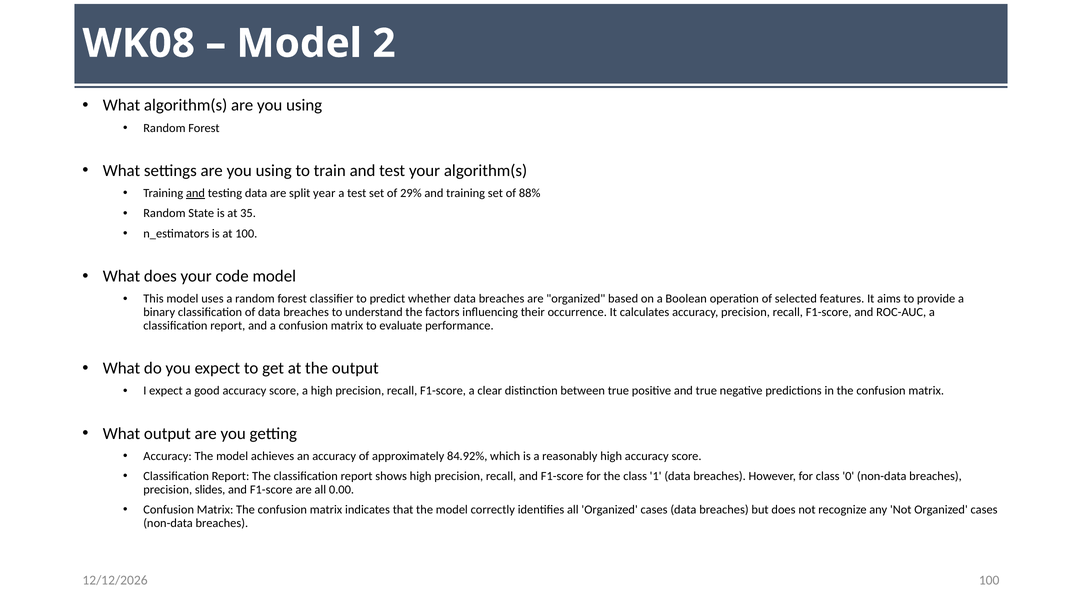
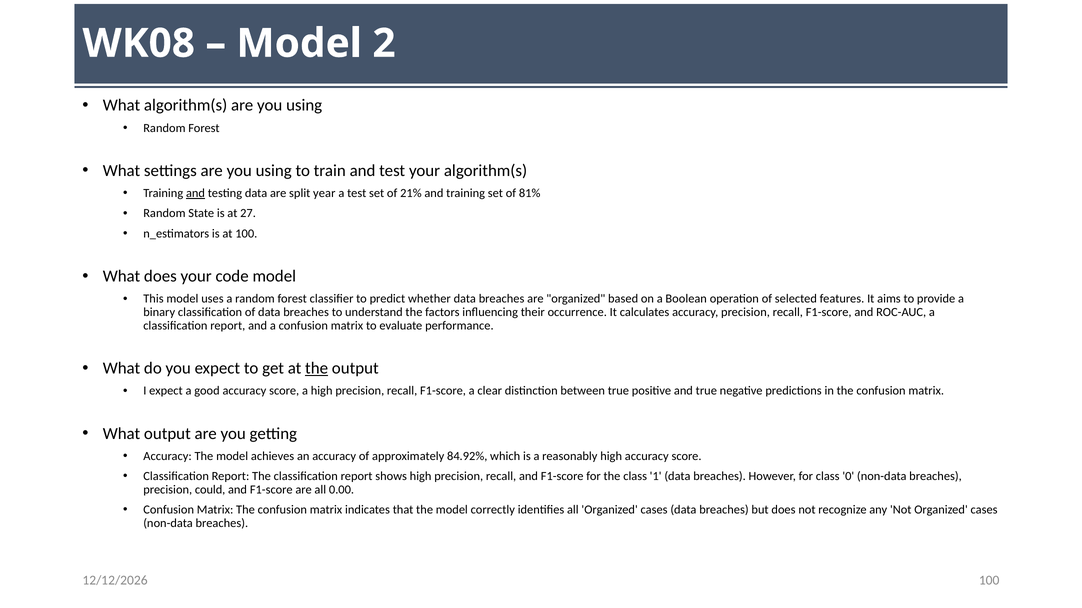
29%: 29% -> 21%
88%: 88% -> 81%
35: 35 -> 27
the at (317, 369) underline: none -> present
slides: slides -> could
